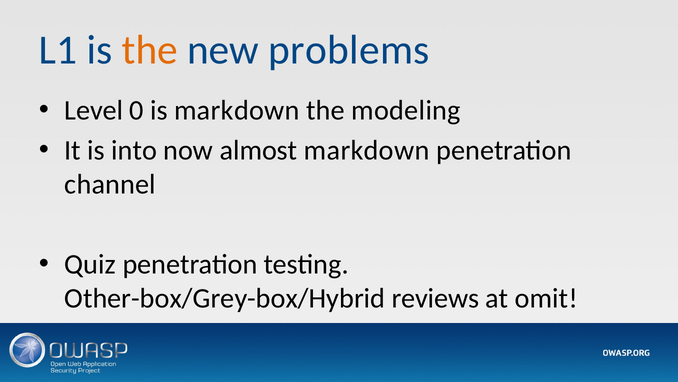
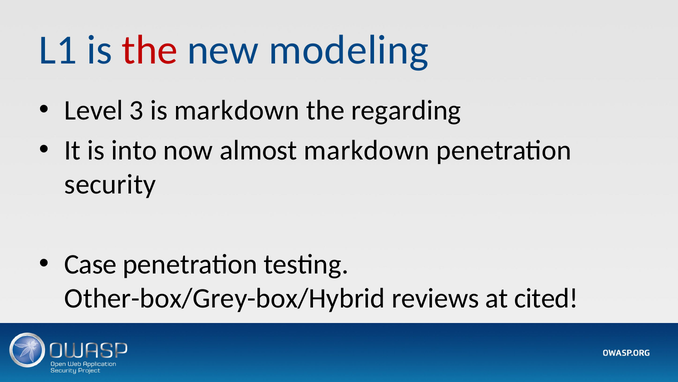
the at (150, 50) colour: orange -> red
problems: problems -> modeling
0: 0 -> 3
modeling: modeling -> regarding
channel: channel -> security
Quiz: Quiz -> Case
omit: omit -> cited
